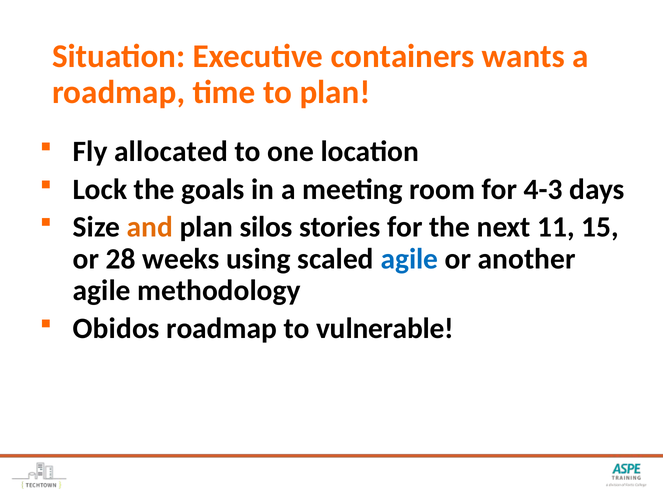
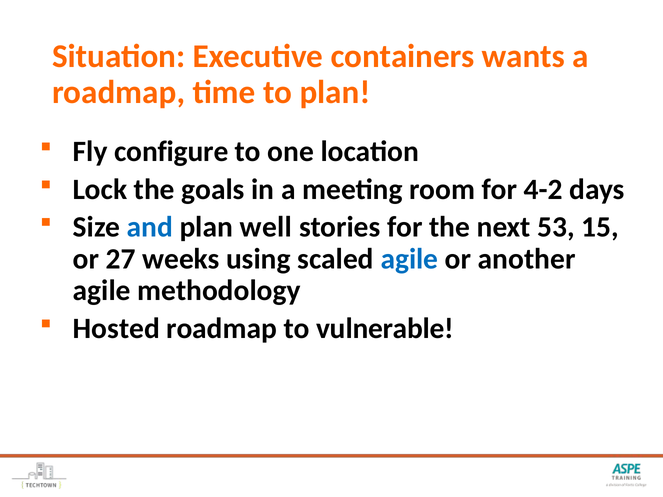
allocated: allocated -> configure
4-3: 4-3 -> 4-2
and colour: orange -> blue
silos: silos -> well
11: 11 -> 53
28: 28 -> 27
Obidos: Obidos -> Hosted
